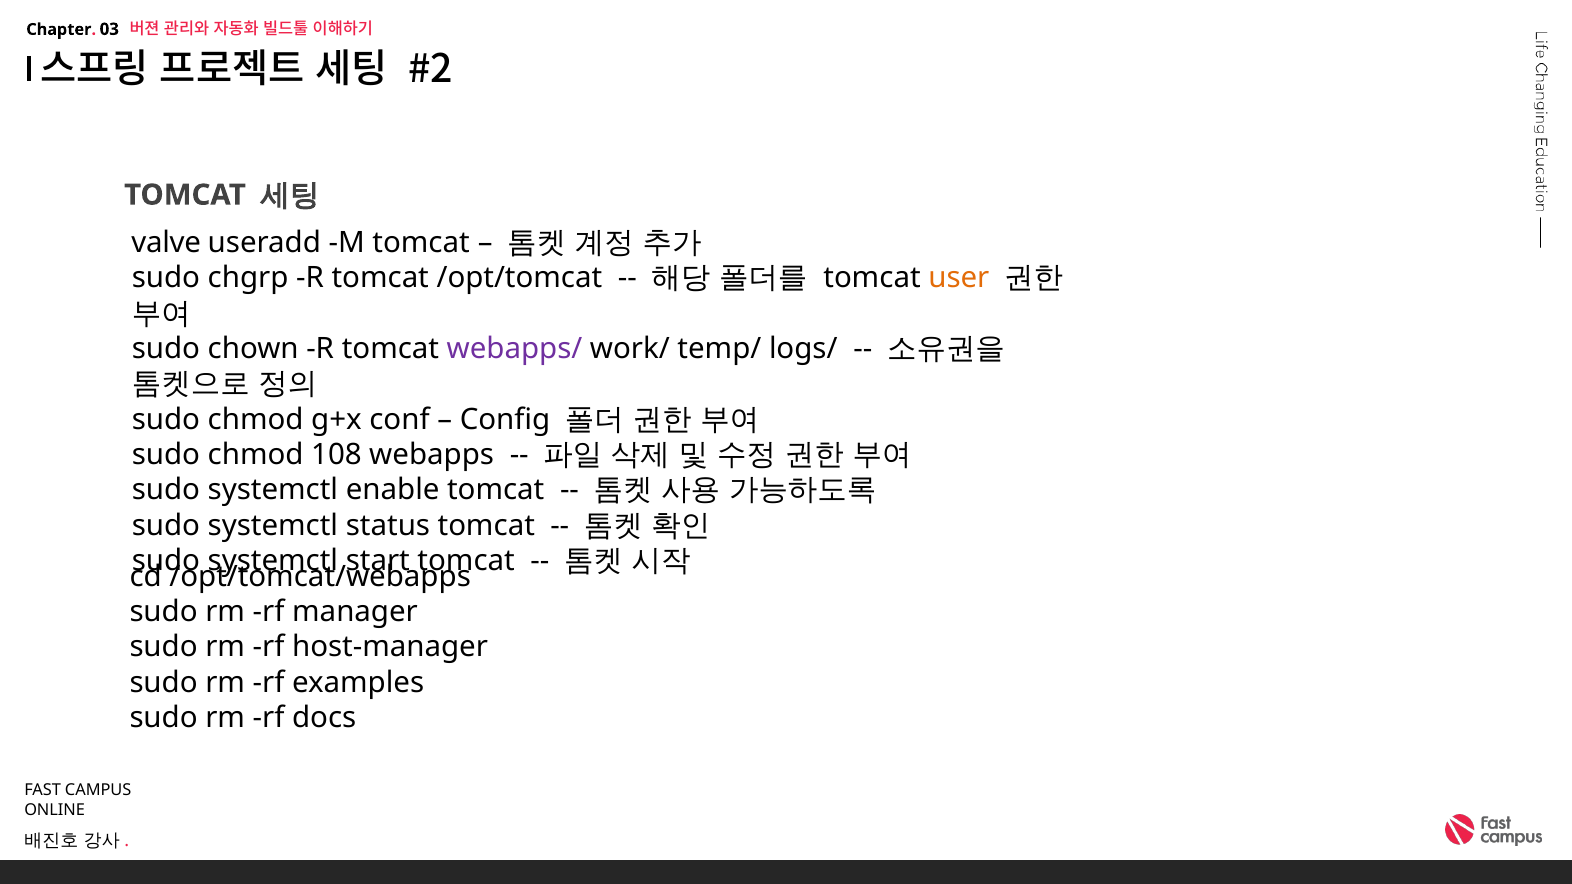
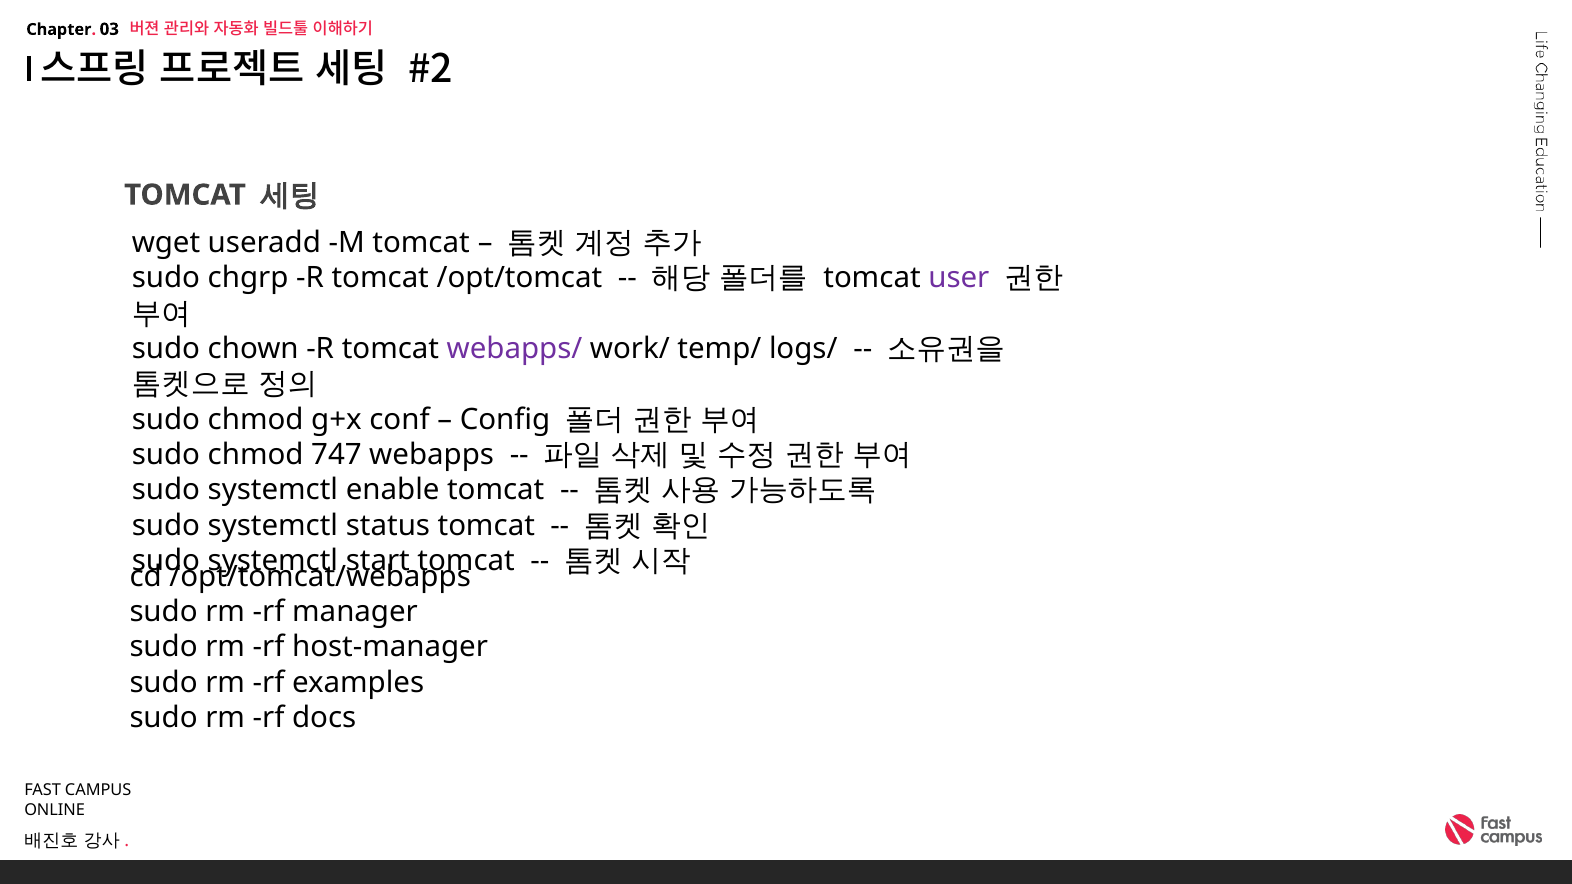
valve: valve -> wget
user colour: orange -> purple
108: 108 -> 747
